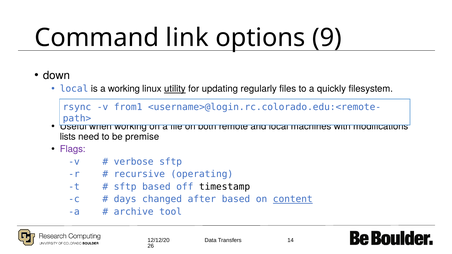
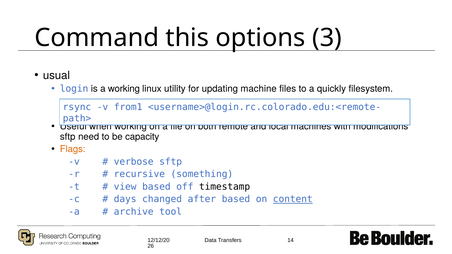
link: link -> this
9: 9 -> 3
down: down -> usual
local at (74, 89): local -> login
utility underline: present -> none
regularly: regularly -> machine
lists at (68, 137): lists -> sftp
premise: premise -> capacity
Flags colour: purple -> orange
operating: operating -> something
sftp at (125, 187): sftp -> view
